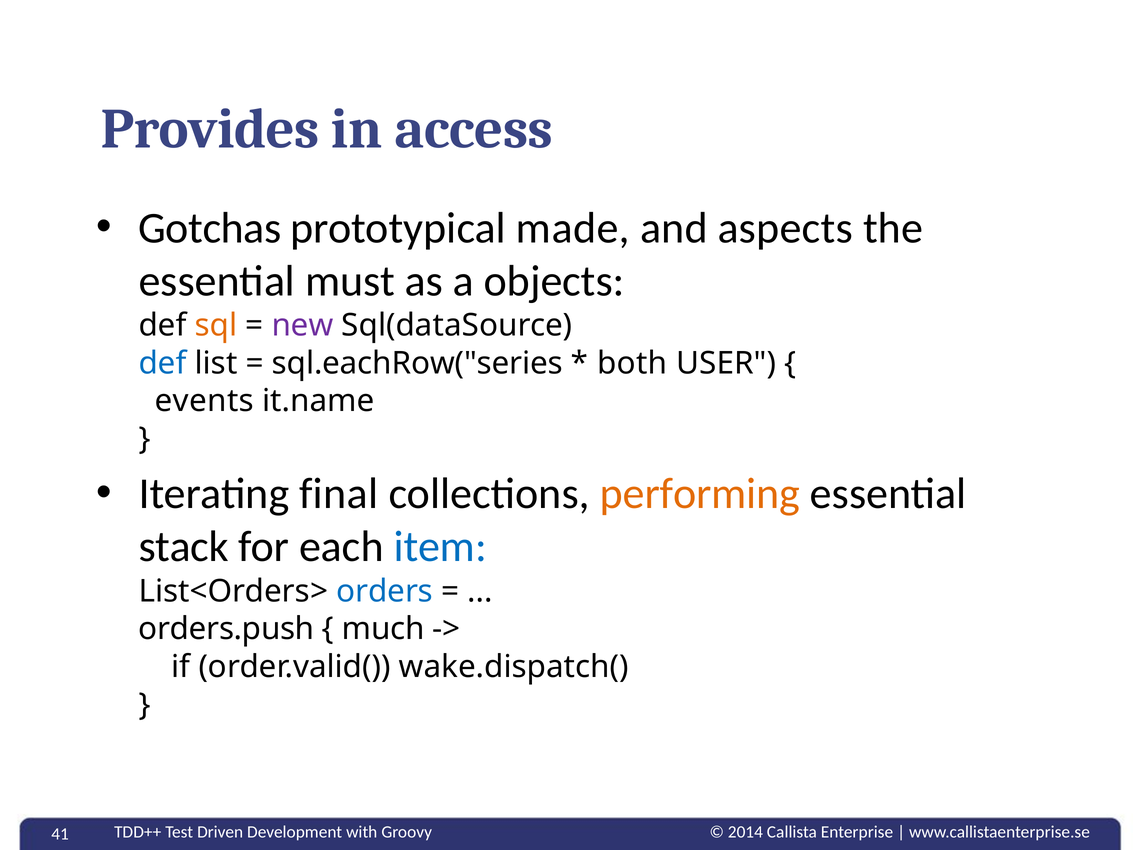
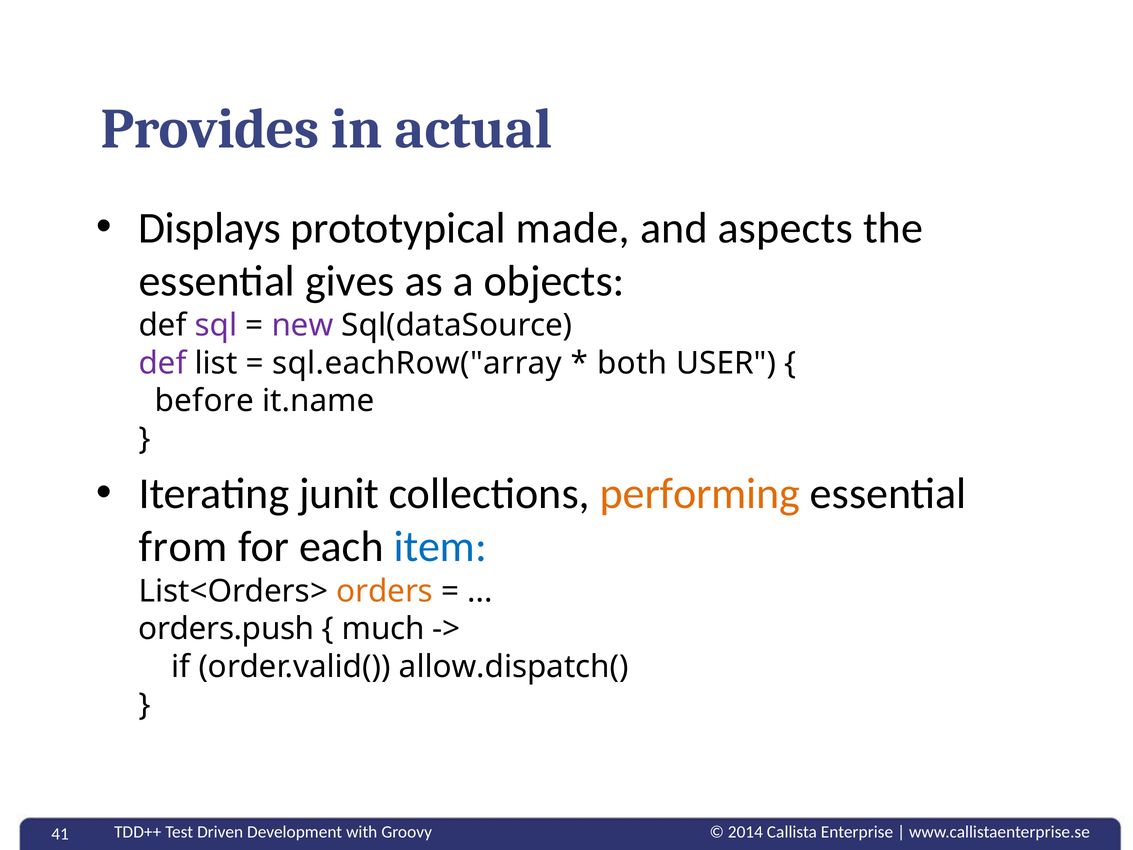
access: access -> actual
Gotchas: Gotchas -> Displays
must: must -> gives
sql colour: orange -> purple
def at (163, 363) colour: blue -> purple
sql.eachRow("series: sql.eachRow("series -> sql.eachRow("array
events: events -> before
final: final -> junit
stack: stack -> from
orders colour: blue -> orange
wake.dispatch(: wake.dispatch( -> allow.dispatch(
